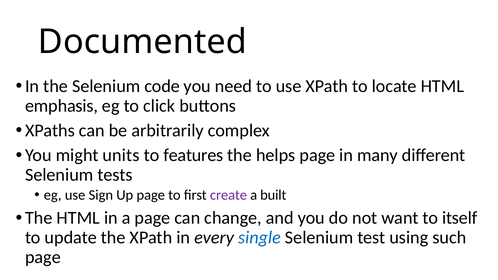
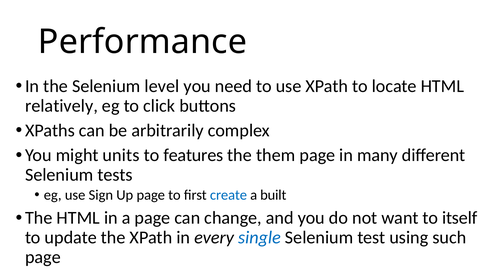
Documented: Documented -> Performance
code: code -> level
emphasis: emphasis -> relatively
helps: helps -> them
create colour: purple -> blue
